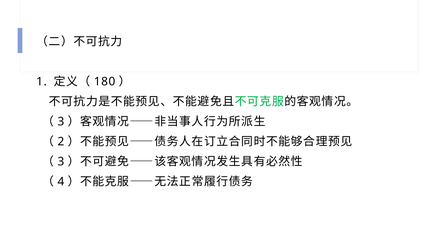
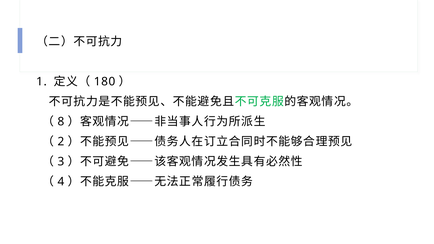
3 at (61, 122): 3 -> 8
